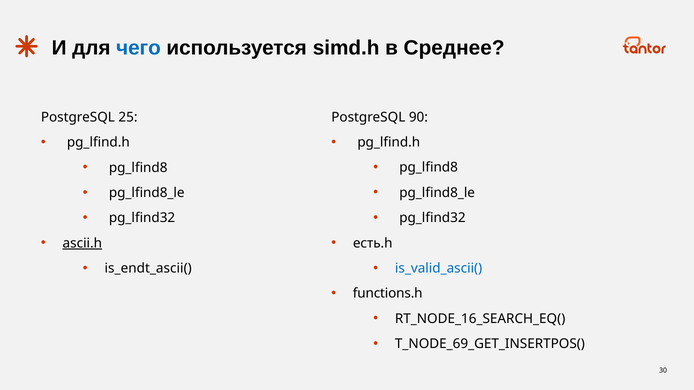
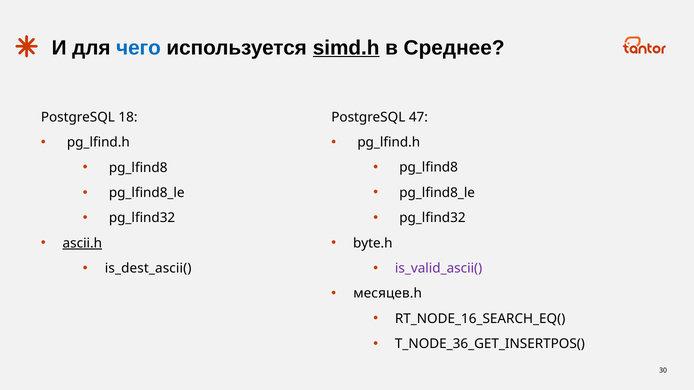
simd.h underline: none -> present
25: 25 -> 18
90: 90 -> 47
есть.h: есть.h -> byte.h
is_endt_ascii(: is_endt_ascii( -> is_dest_ascii(
is_valid_ascii( colour: blue -> purple
functions.h: functions.h -> месяцев.h
T_NODE_69_GET_INSERTPOS(: T_NODE_69_GET_INSERTPOS( -> T_NODE_36_GET_INSERTPOS(
